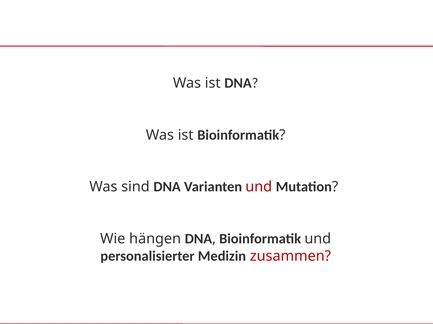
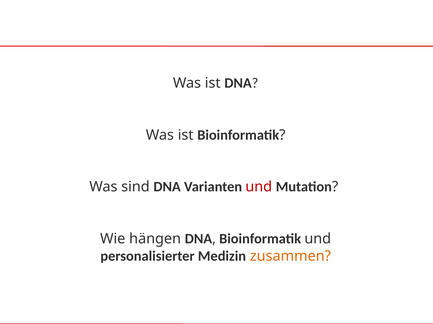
zusammen colour: red -> orange
